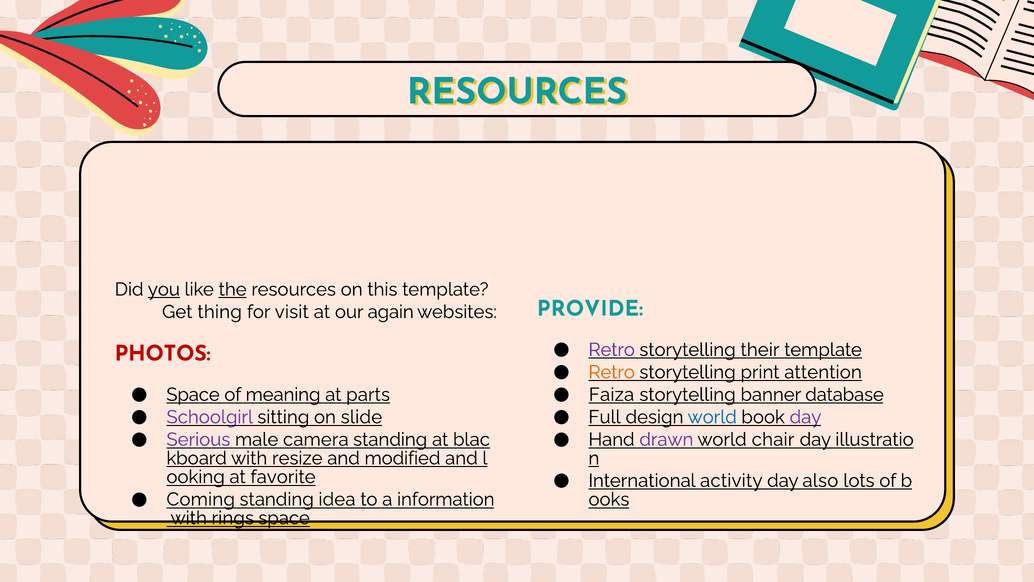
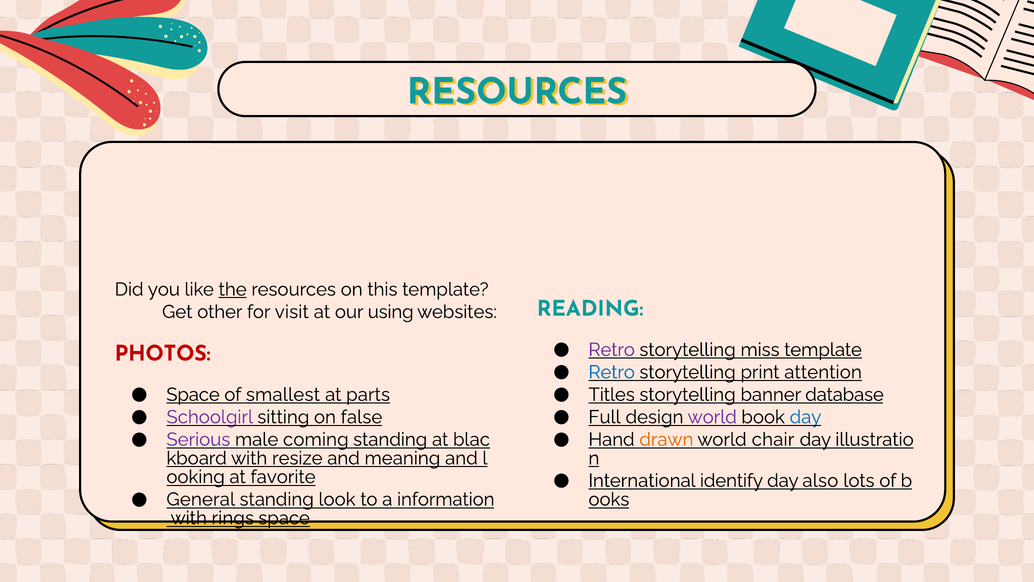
you underline: present -> none
PROVIDE: PROVIDE -> READING
thing: thing -> other
again: again -> using
their: their -> miss
Retro at (612, 372) colour: orange -> blue
meaning: meaning -> smallest
Faiza: Faiza -> Titles
slide: slide -> false
world at (712, 417) colour: blue -> purple
day at (805, 417) colour: purple -> blue
camera: camera -> coming
drawn colour: purple -> orange
modified: modified -> meaning
activity: activity -> identify
Coming: Coming -> General
idea: idea -> look
